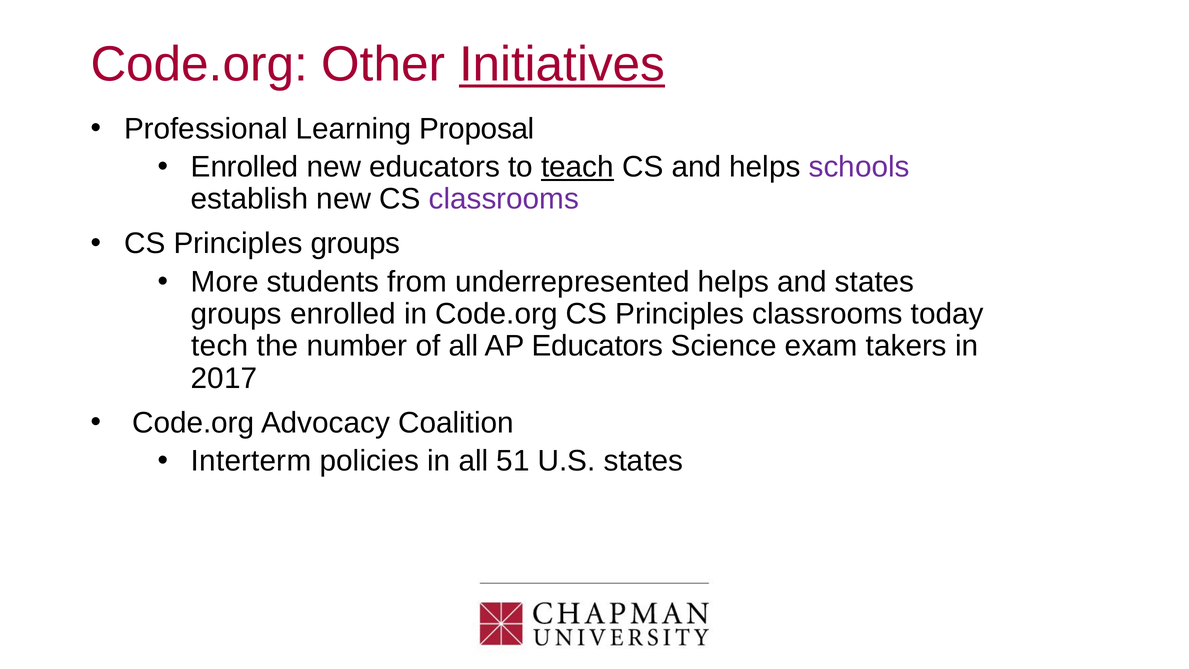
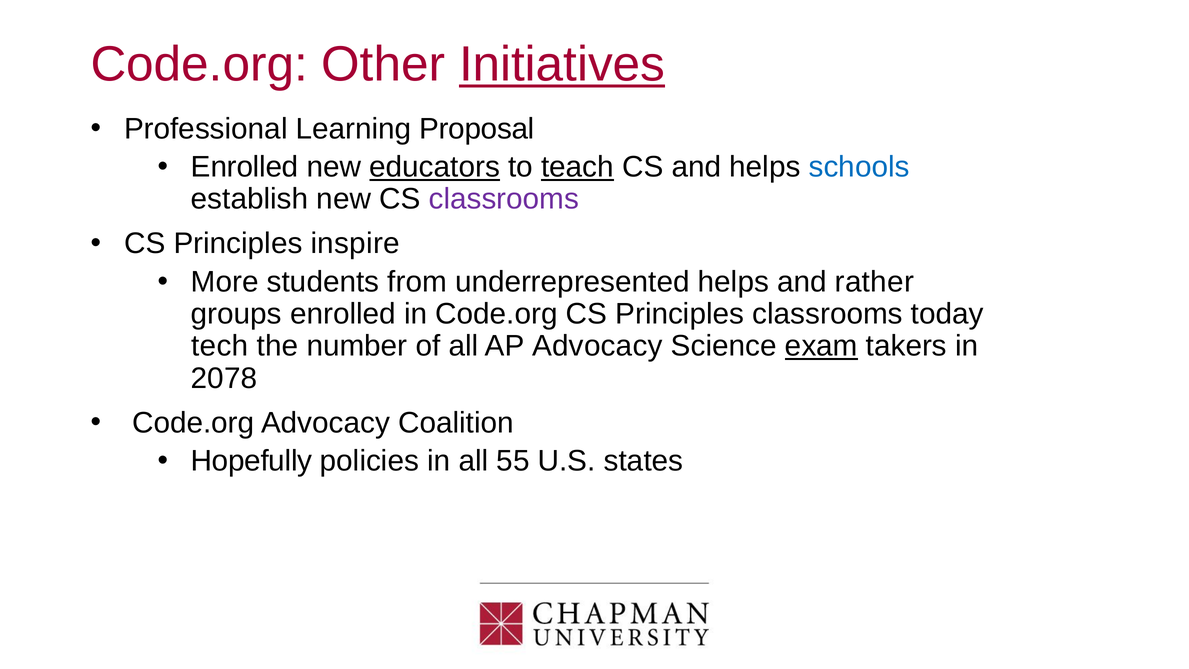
educators at (435, 167) underline: none -> present
schools colour: purple -> blue
Principles groups: groups -> inspire
and states: states -> rather
AP Educators: Educators -> Advocacy
exam underline: none -> present
2017: 2017 -> 2078
Interterm: Interterm -> Hopefully
51: 51 -> 55
